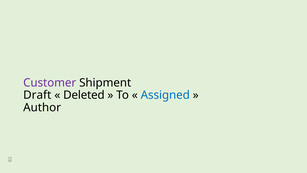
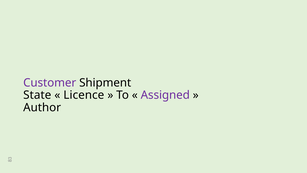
Draft: Draft -> State
Deleted: Deleted -> Licence
Assigned colour: blue -> purple
